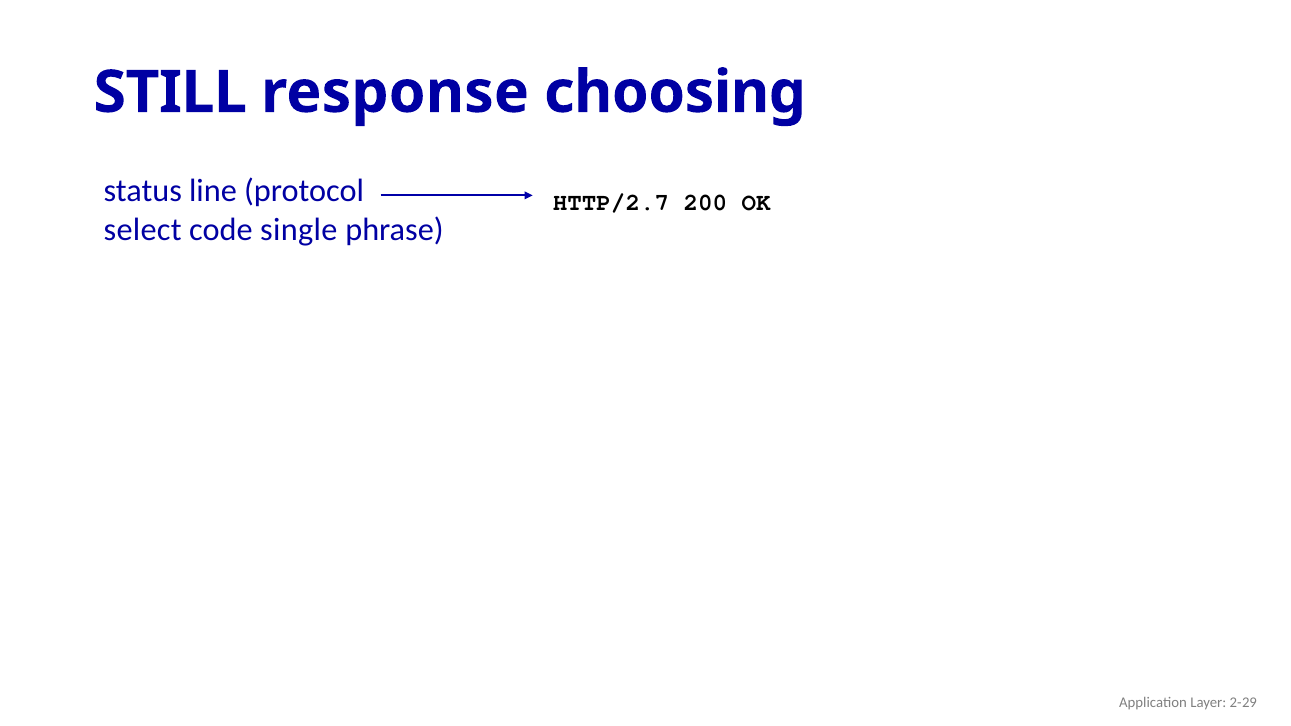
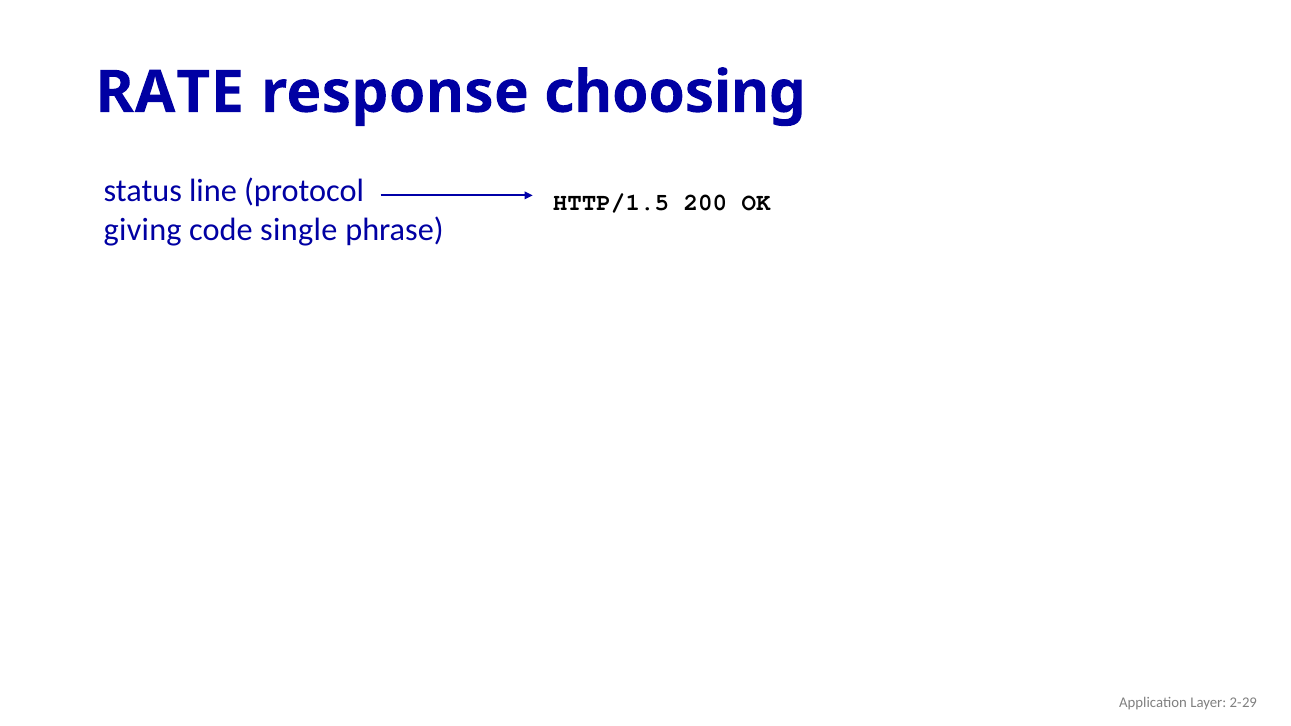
STILL: STILL -> RATE
HTTP/2.7: HTTP/2.7 -> HTTP/1.5
select: select -> giving
